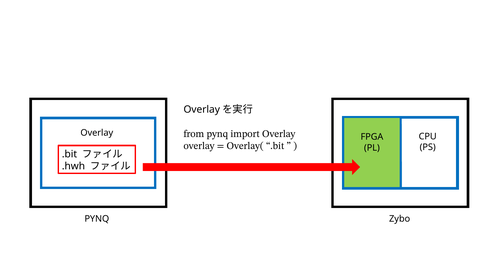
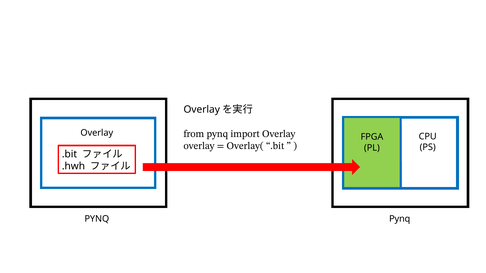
PYNQ Zybo: Zybo -> Pynq
